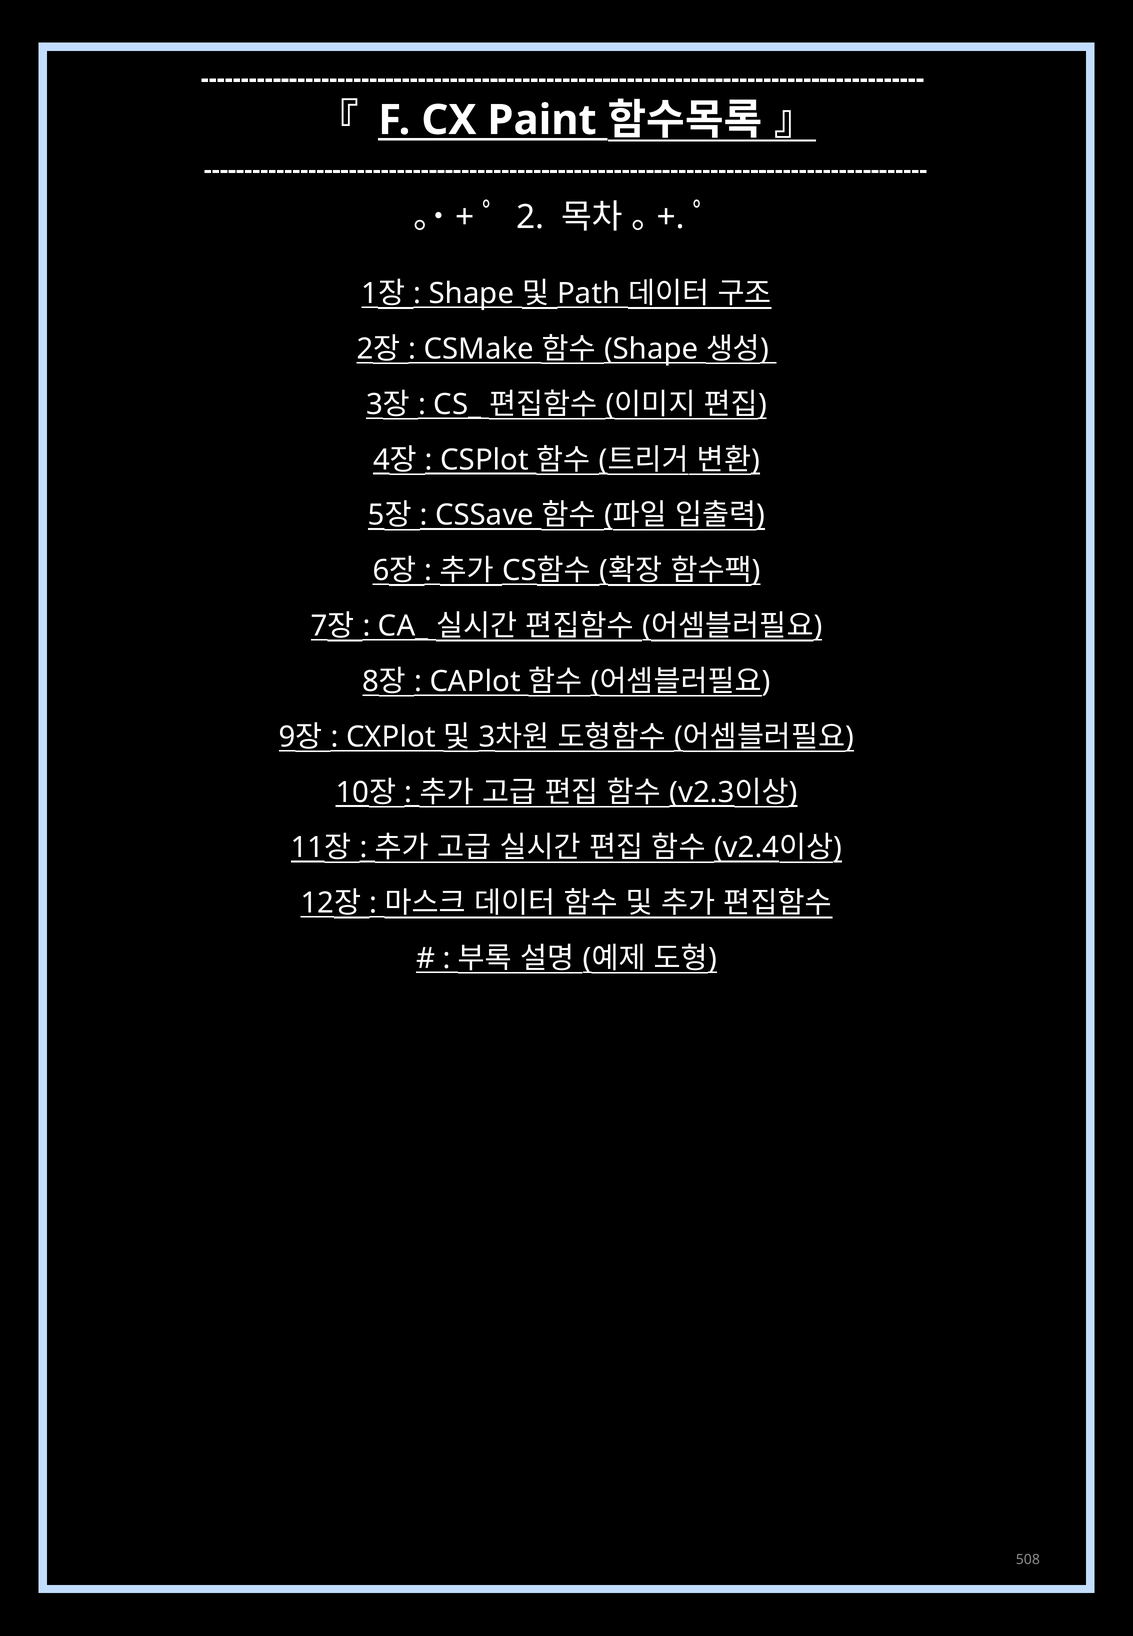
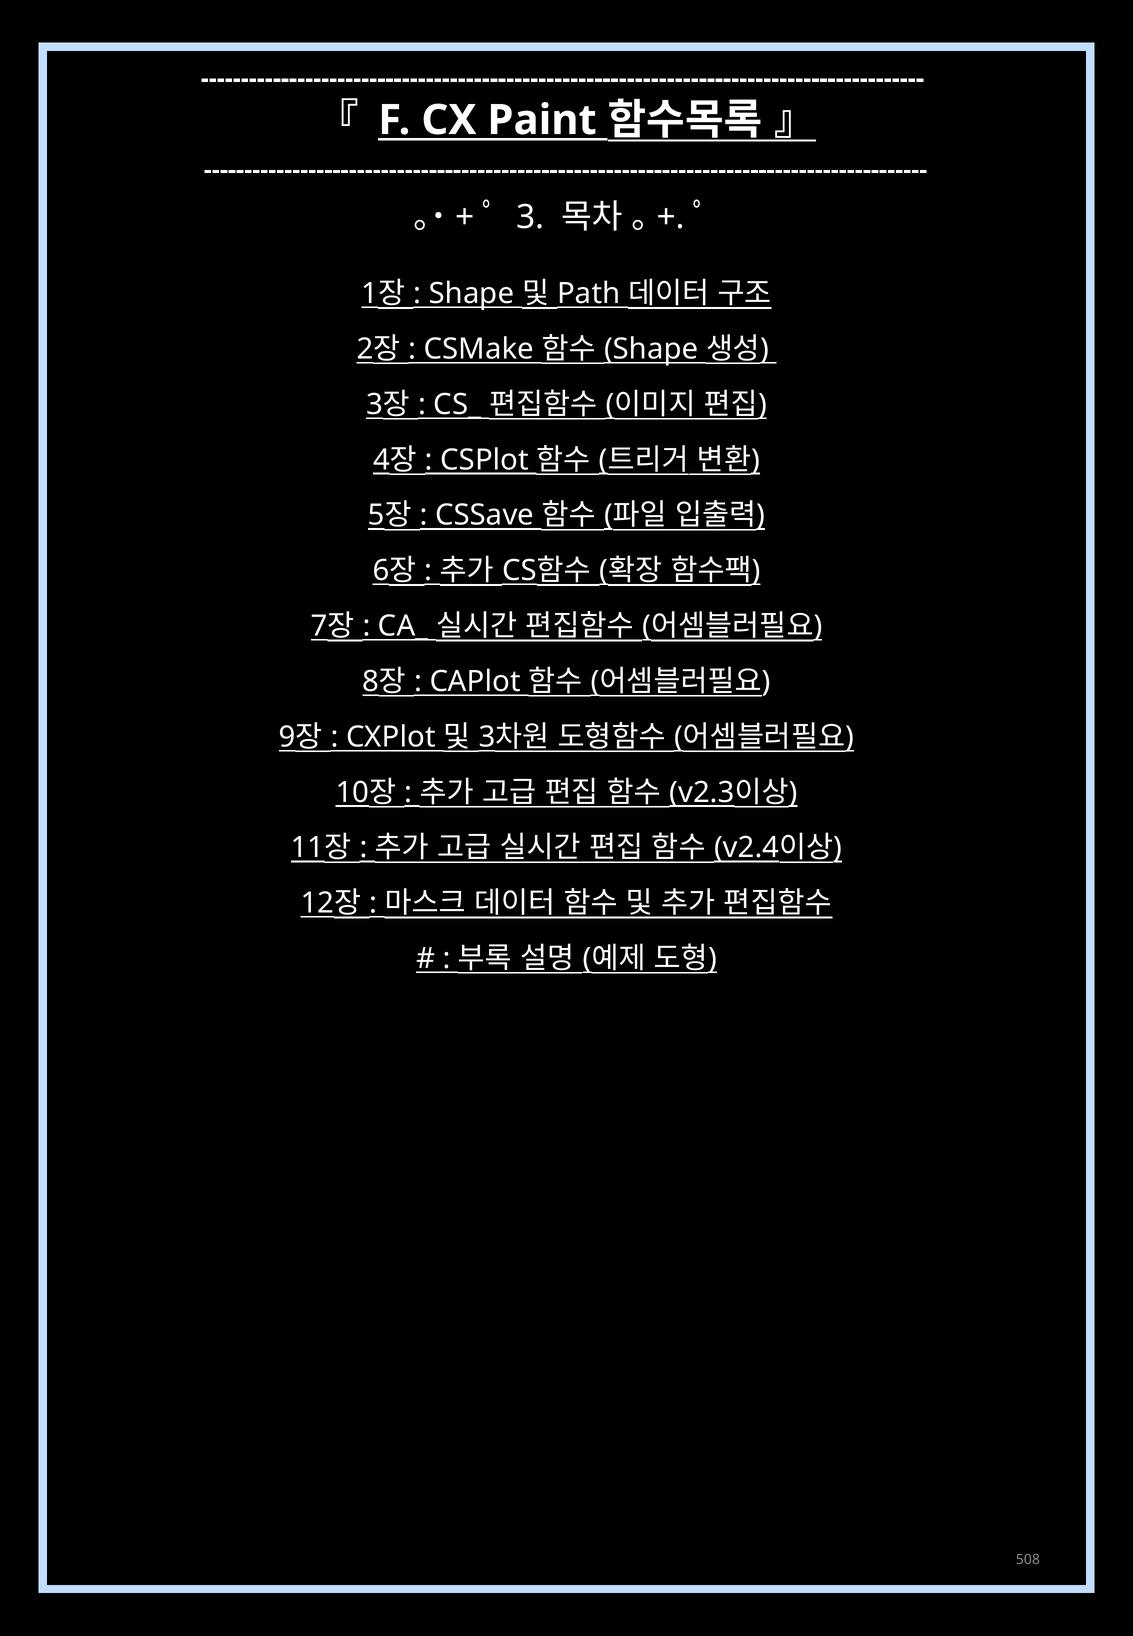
2: 2 -> 3
